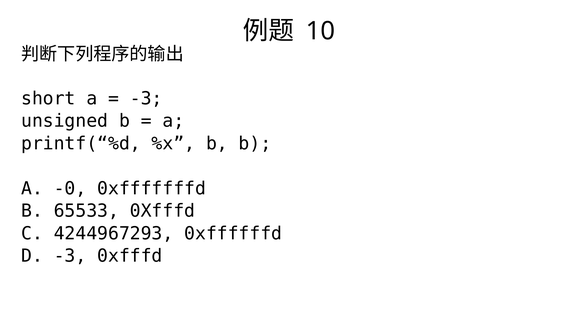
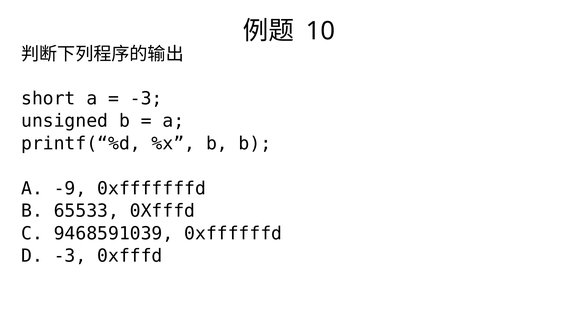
-0: -0 -> -9
4244967293: 4244967293 -> 9468591039
